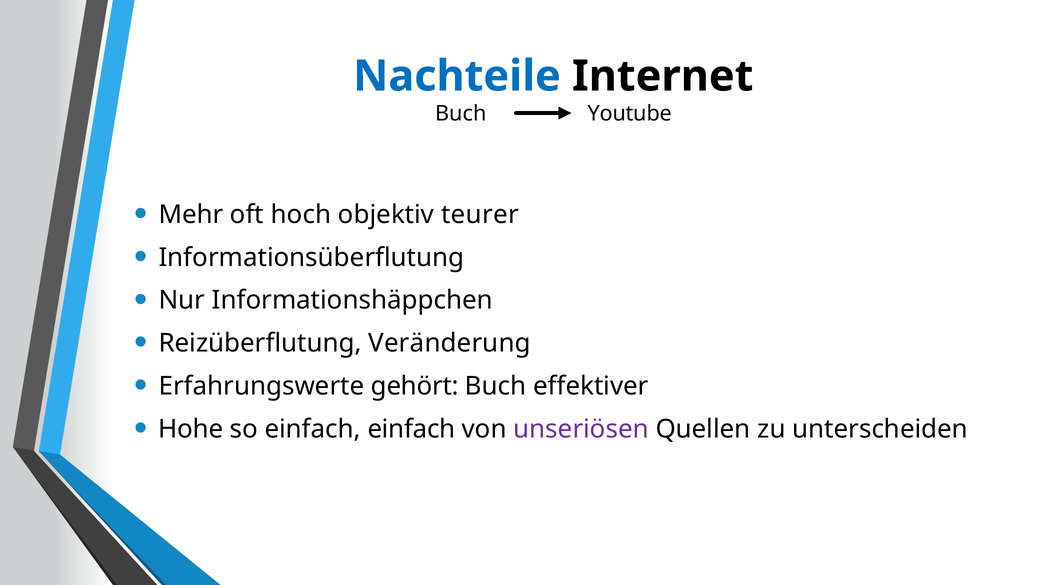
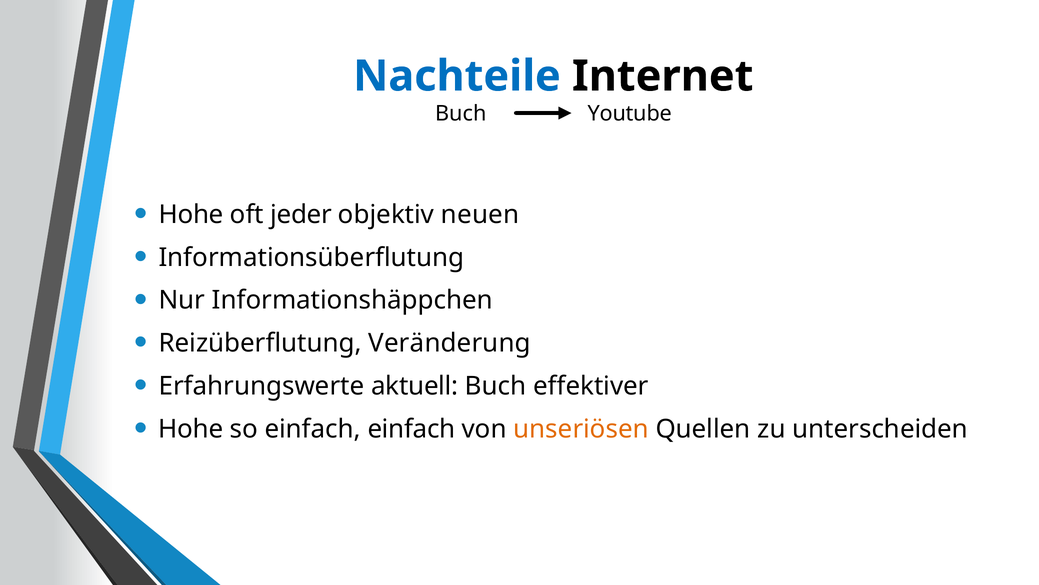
Mehr at (191, 214): Mehr -> Hohe
hoch: hoch -> jeder
teurer: teurer -> neuen
gehört: gehört -> aktuell
unseriösen colour: purple -> orange
